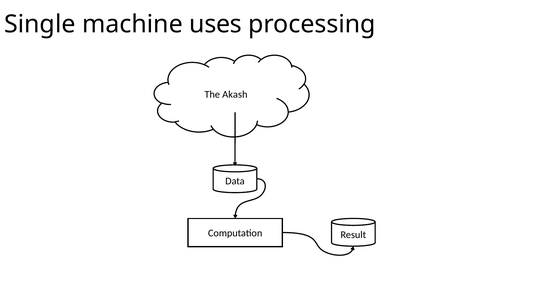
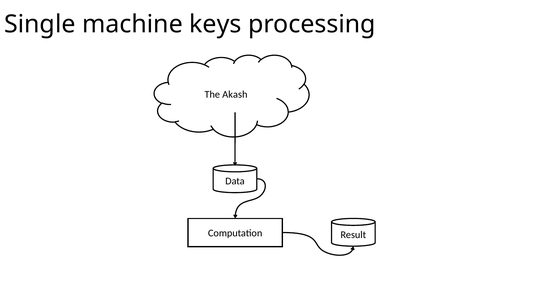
uses: uses -> keys
